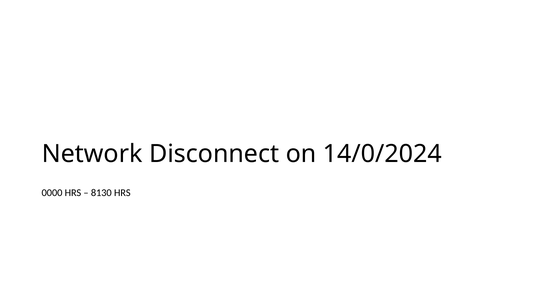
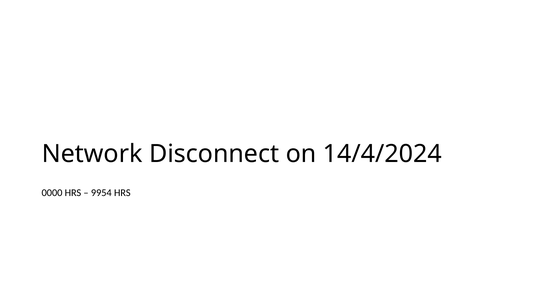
14/0/2024: 14/0/2024 -> 14/4/2024
8130: 8130 -> 9954
